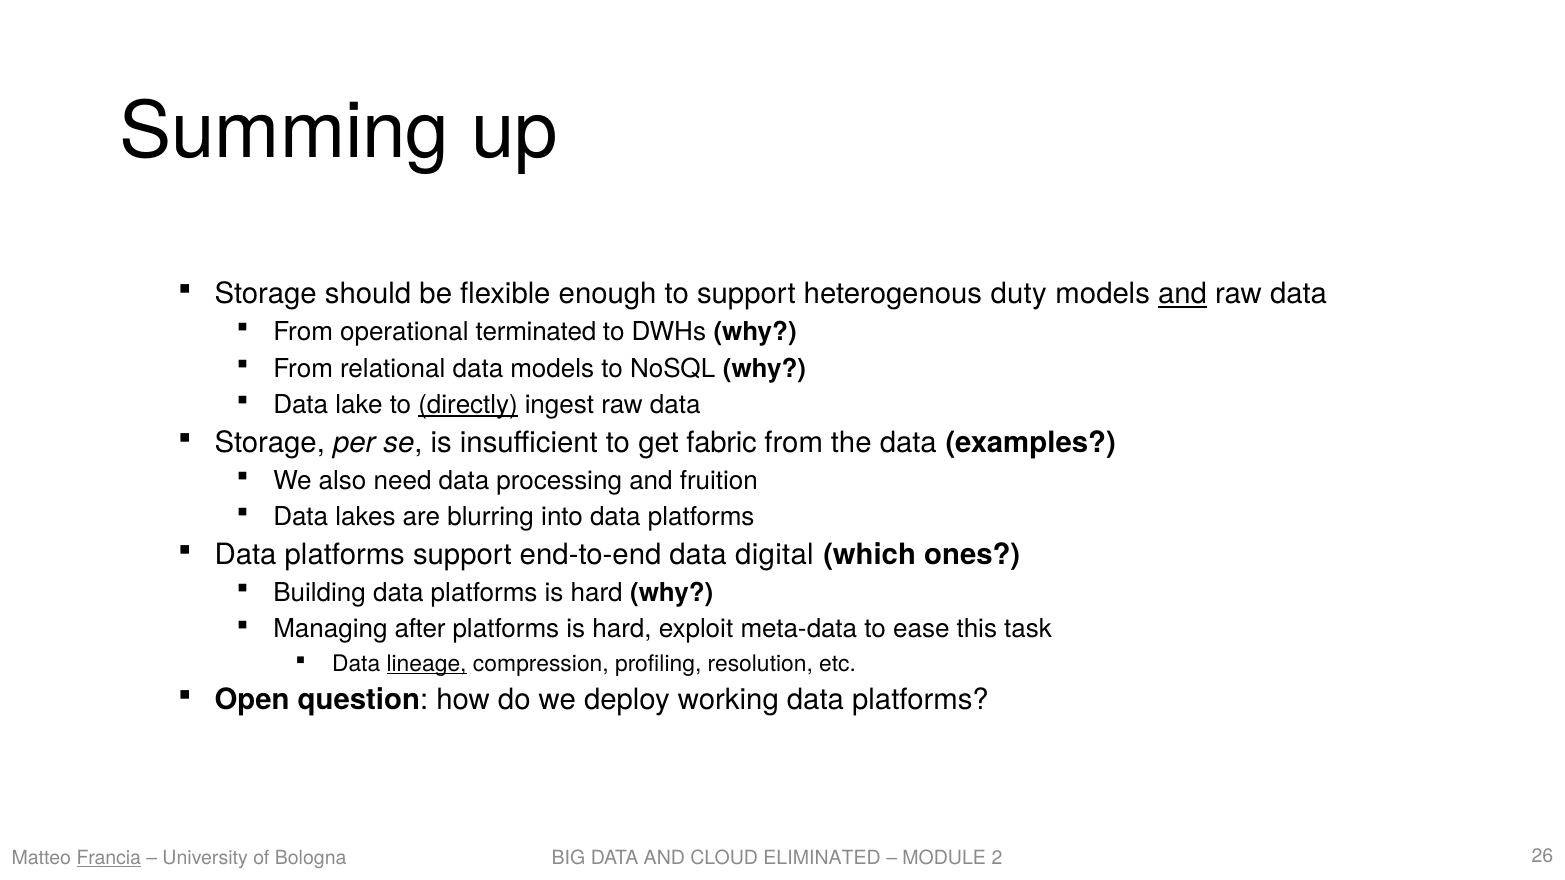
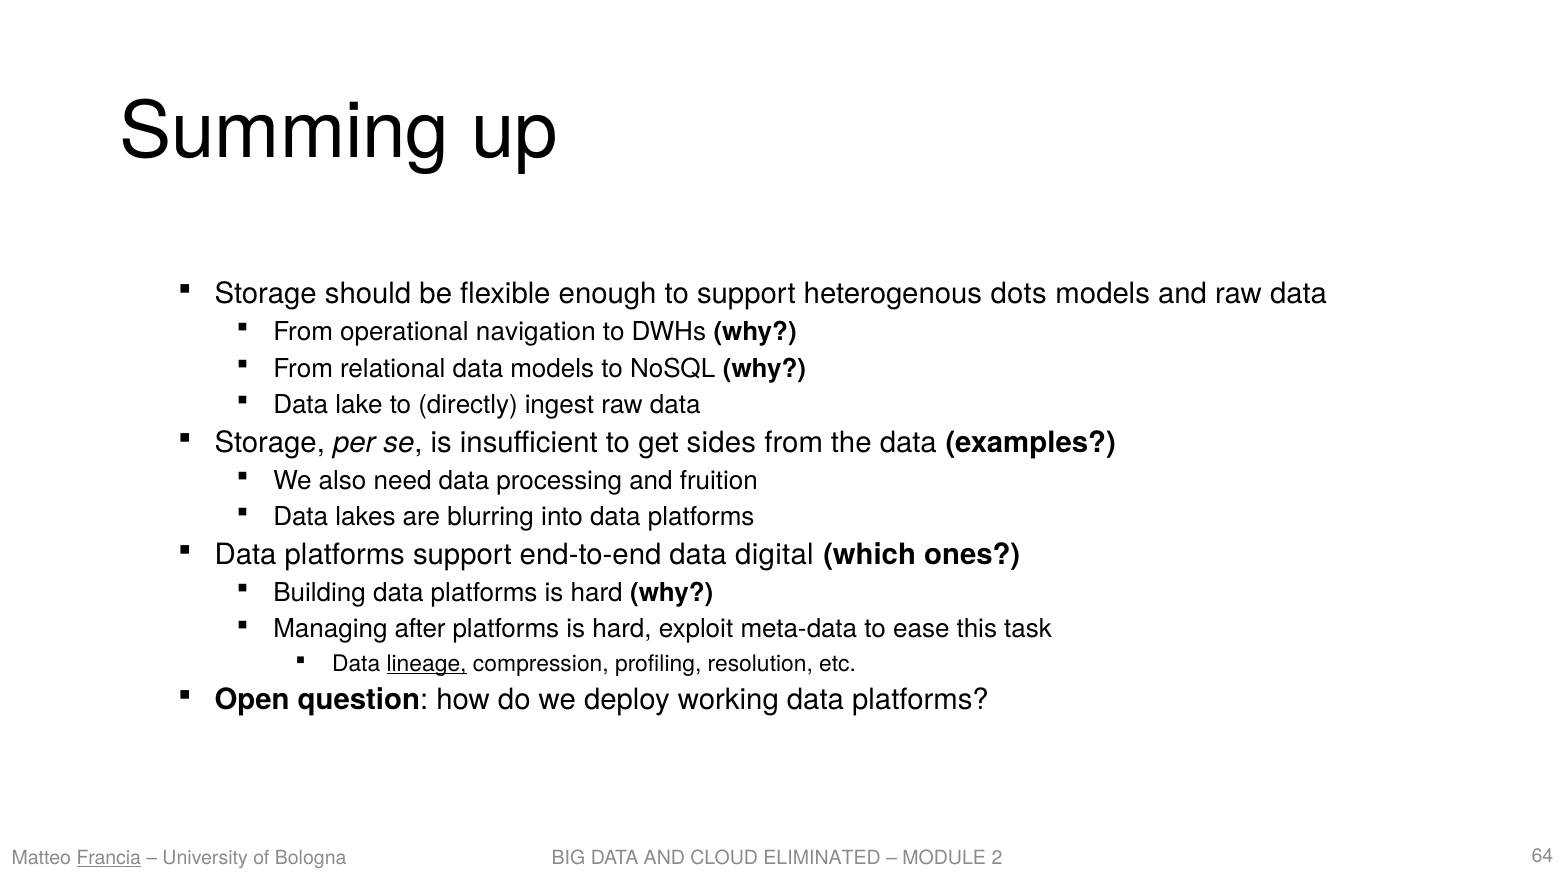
duty: duty -> dots
and at (1183, 294) underline: present -> none
terminated: terminated -> navigation
directly underline: present -> none
fabric: fabric -> sides
26: 26 -> 64
